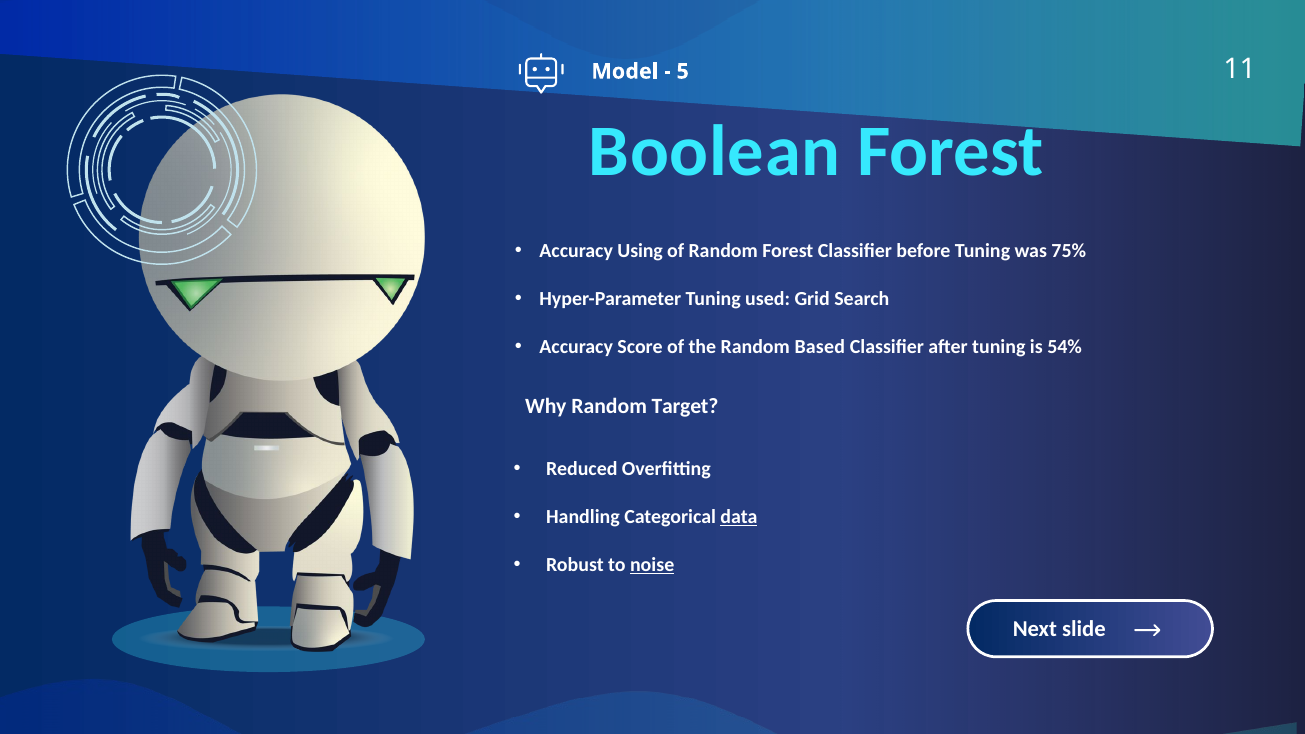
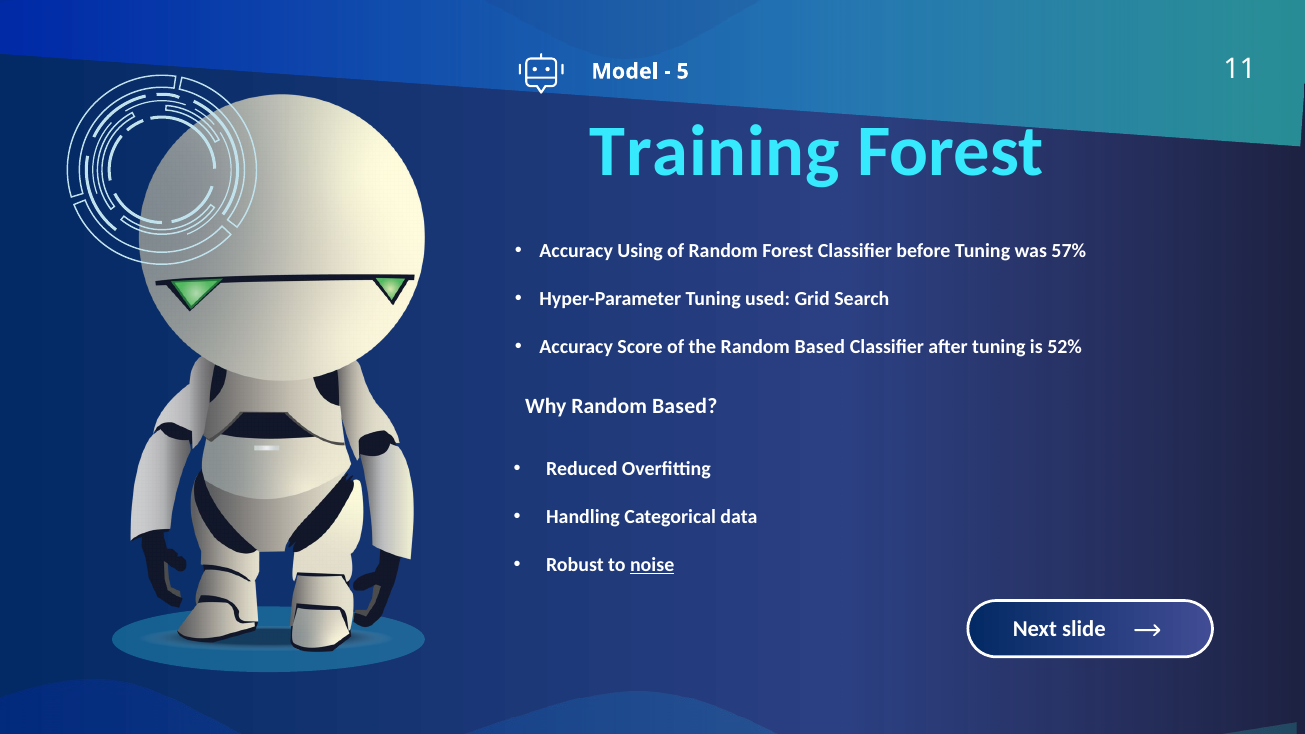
Boolean: Boolean -> Training
75%: 75% -> 57%
54%: 54% -> 52%
Why Random Target: Target -> Based
data underline: present -> none
